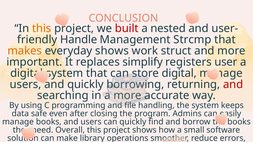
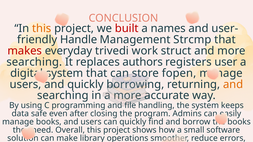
nested: nested -> names
makes colour: orange -> red
everyday shows: shows -> trivedi
important at (34, 62): important -> searching
replaces simplify: simplify -> authors
digital at (179, 73): digital -> fopen
and at (233, 85) colour: red -> orange
